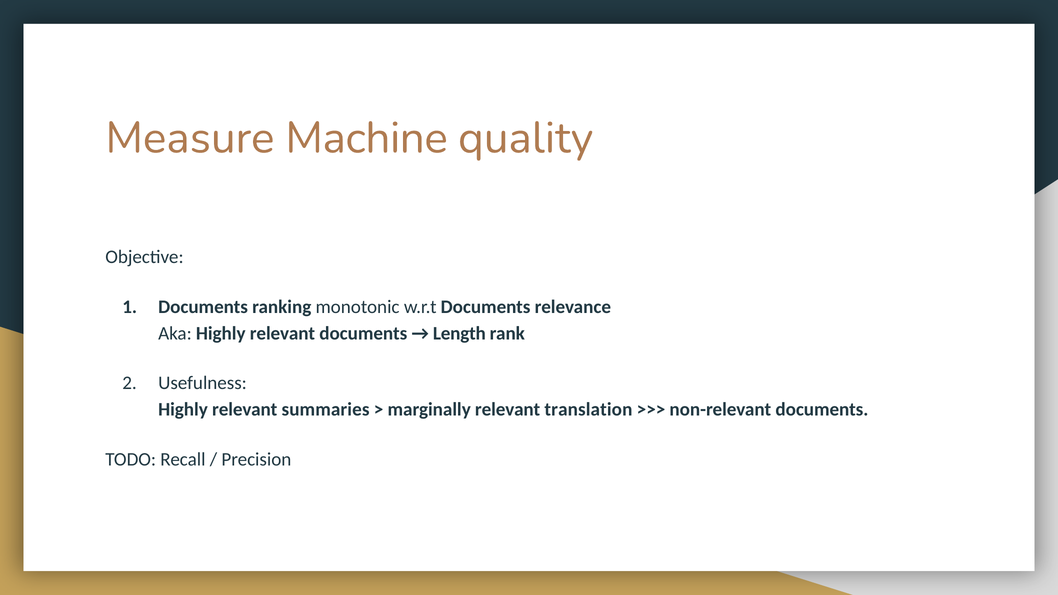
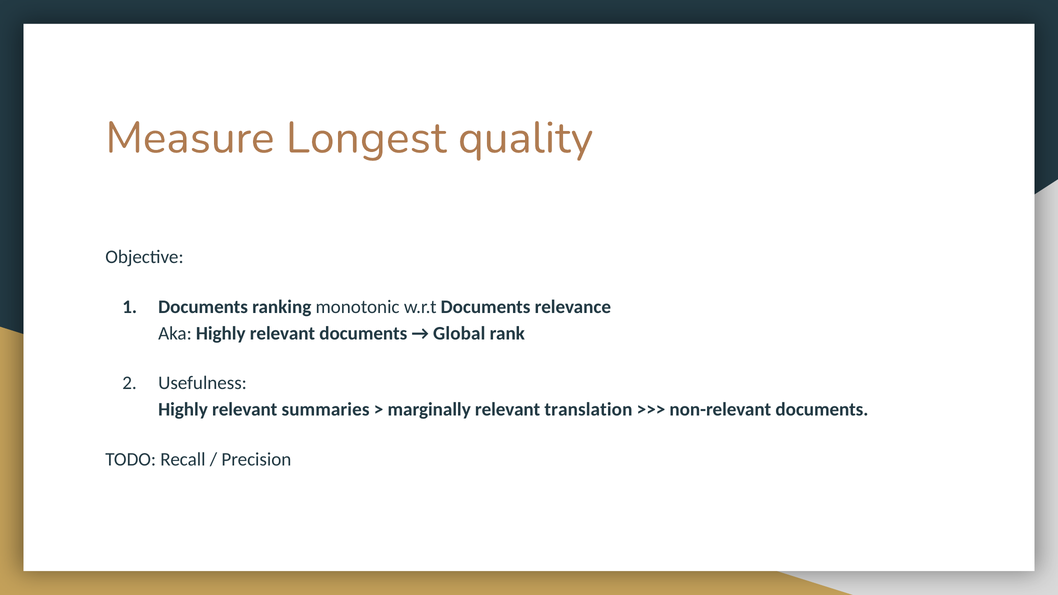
Machine: Machine -> Longest
Length: Length -> Global
